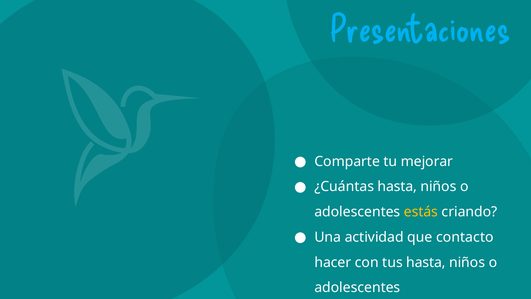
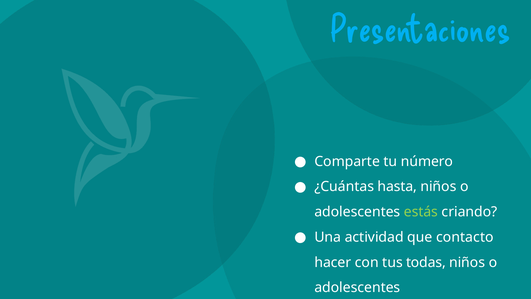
mejorar: mejorar -> número
estás colour: yellow -> light green
tus hasta: hasta -> todas
